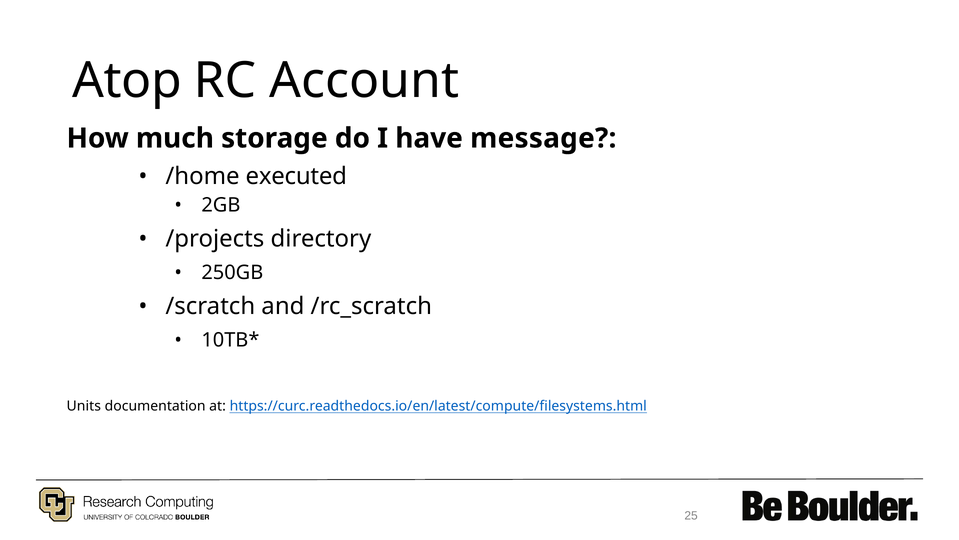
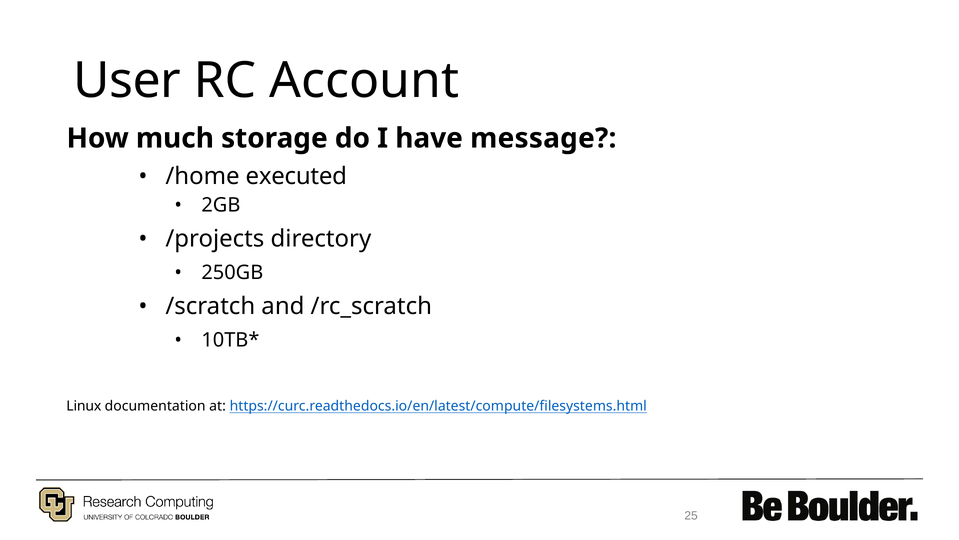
Atop: Atop -> User
Units: Units -> Linux
